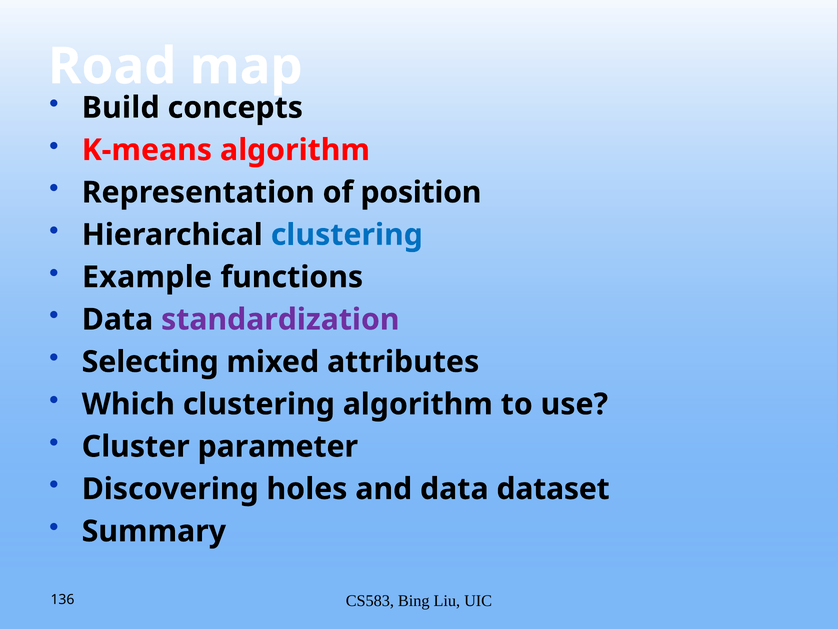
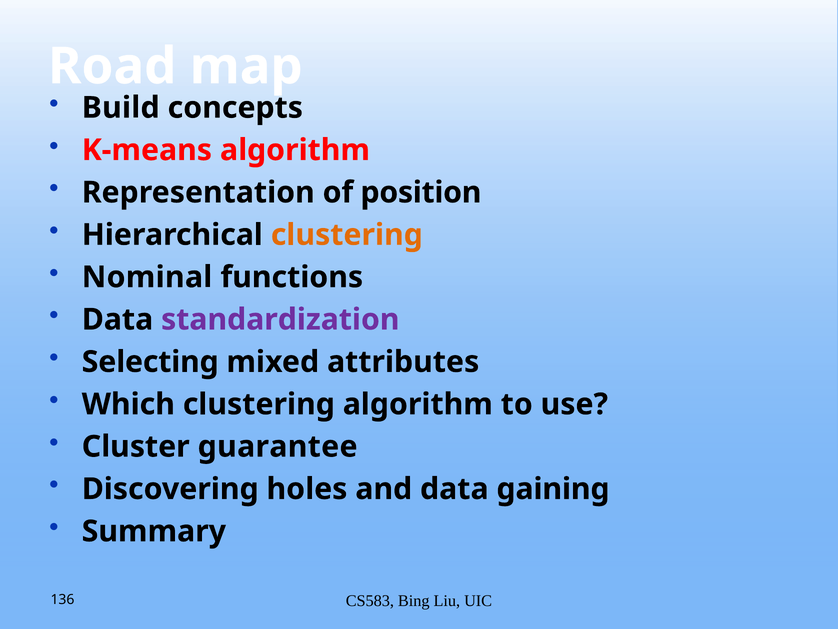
clustering at (347, 235) colour: blue -> orange
Example: Example -> Nominal
parameter: parameter -> guarantee
dataset: dataset -> gaining
